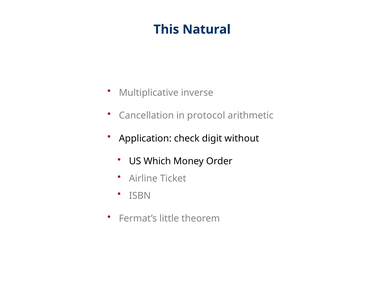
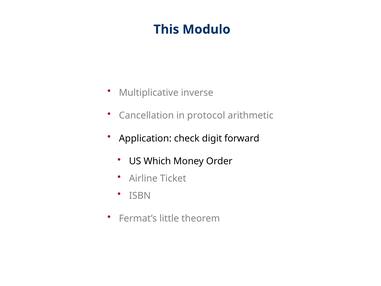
Natural: Natural -> Modulo
without: without -> forward
